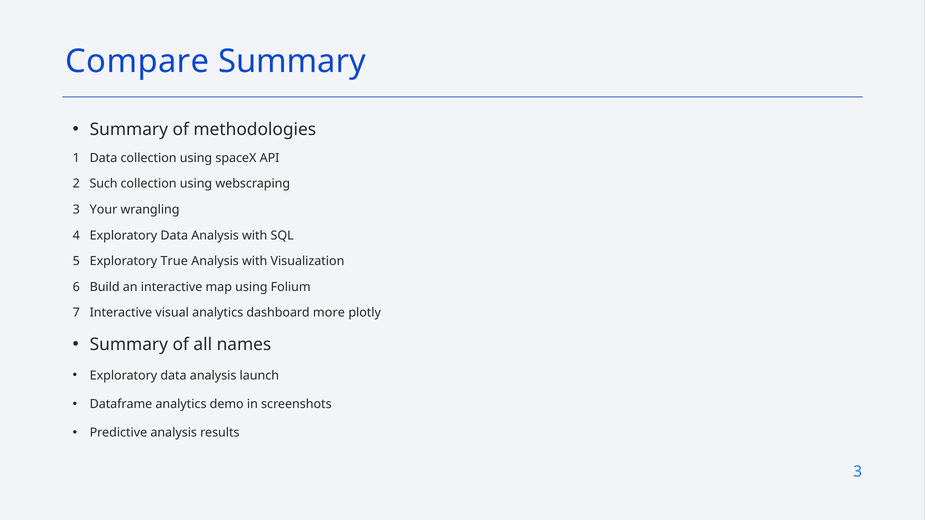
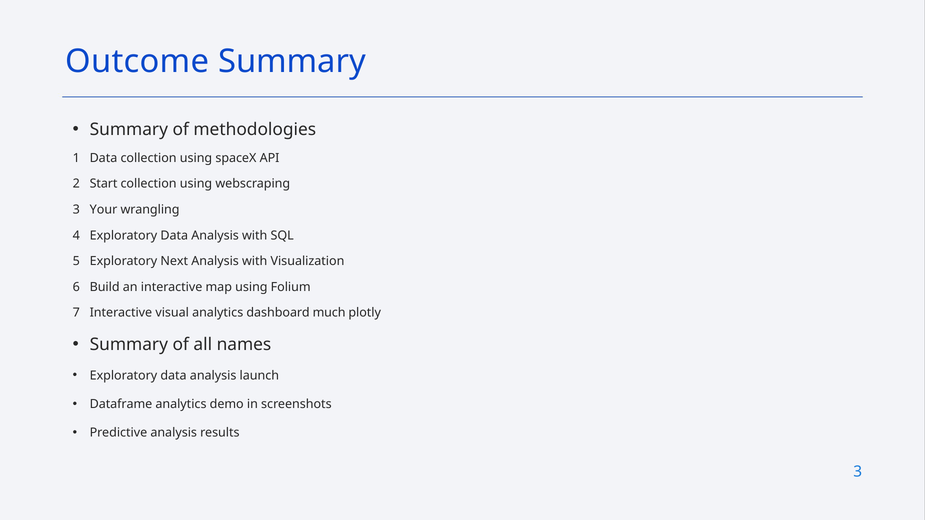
Compare: Compare -> Outcome
Such: Such -> Start
True: True -> Next
more: more -> much
